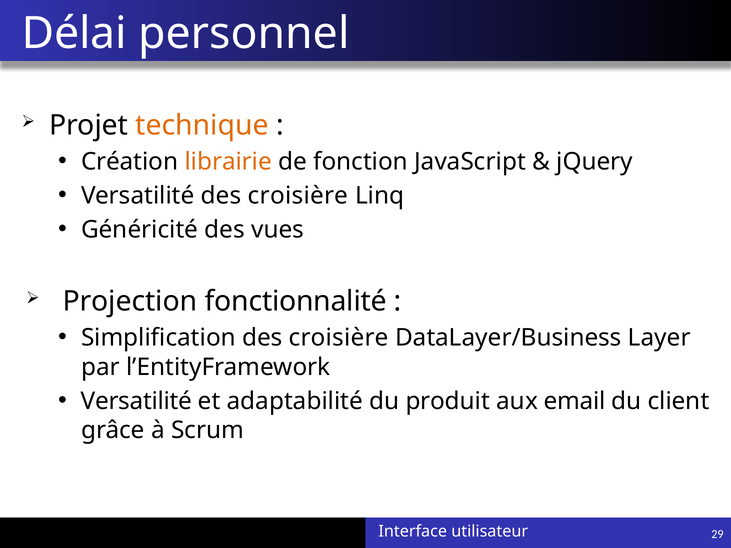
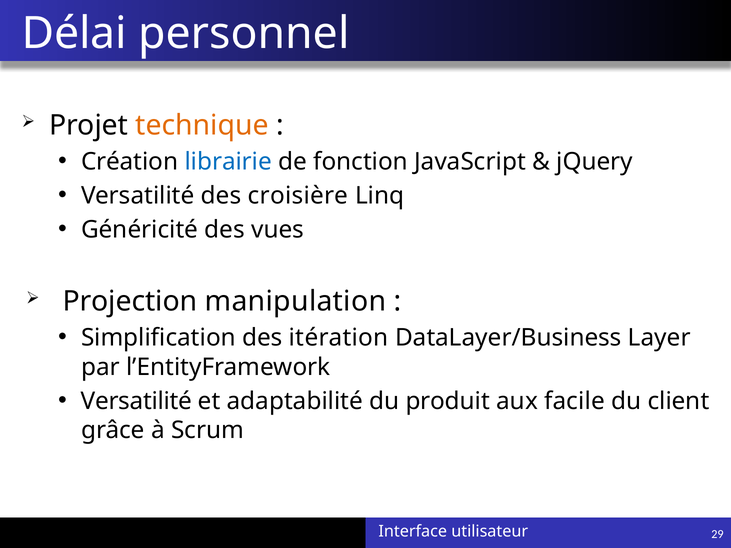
librairie colour: orange -> blue
fonctionnalité: fonctionnalité -> manipulation
Simplification des croisière: croisière -> itération
email: email -> facile
